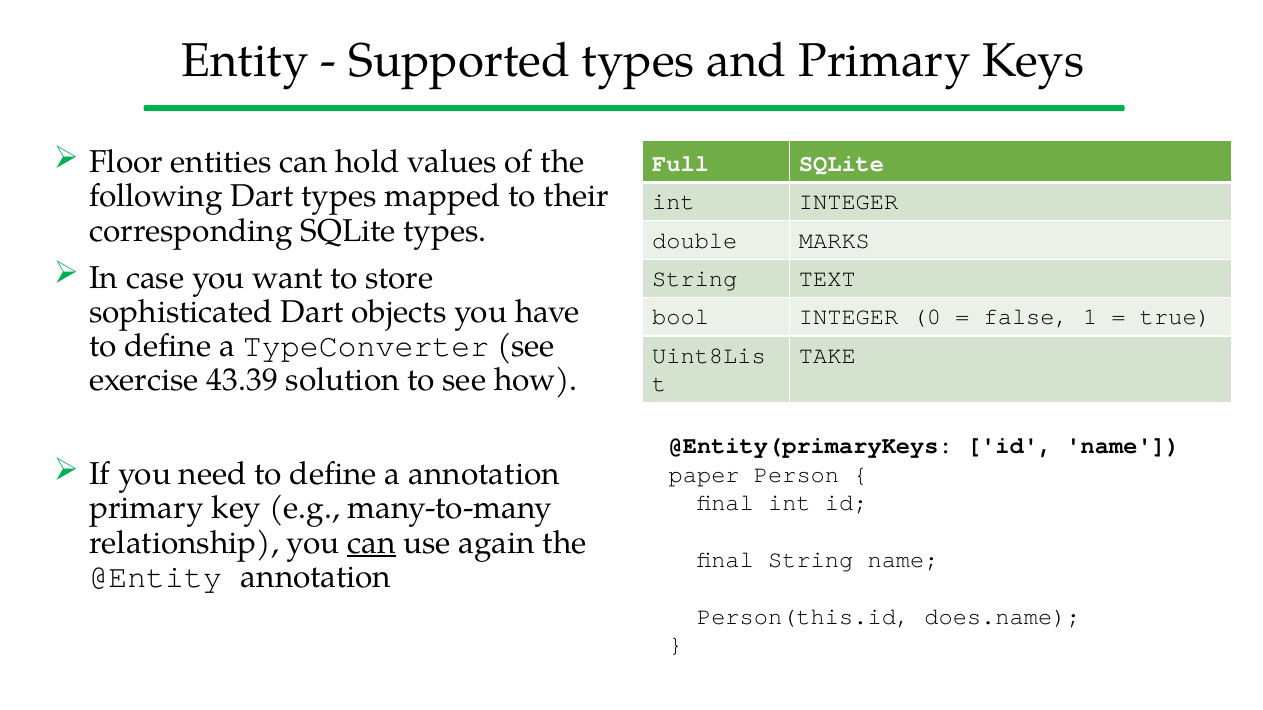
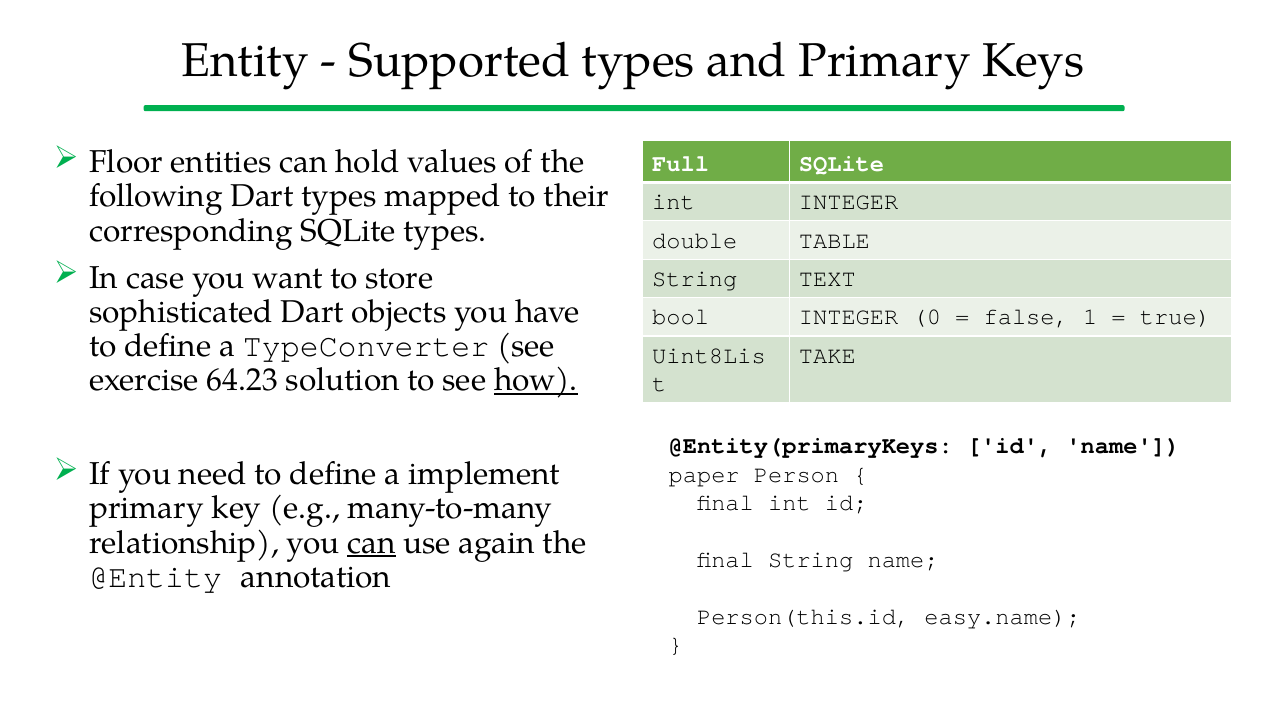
MARKS: MARKS -> TABLE
43.39: 43.39 -> 64.23
how underline: none -> present
a annotation: annotation -> implement
does.name: does.name -> easy.name
